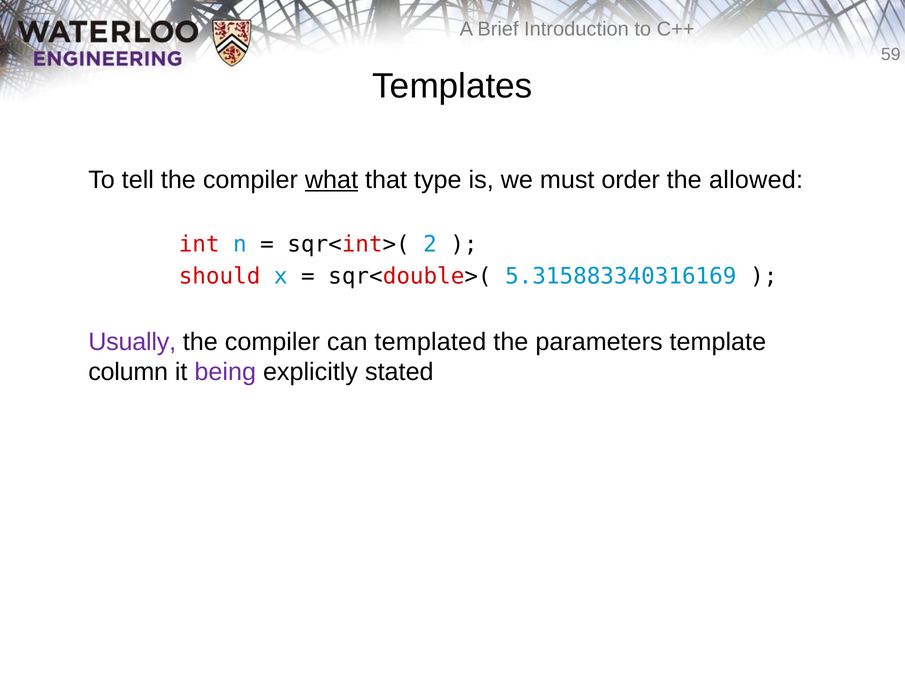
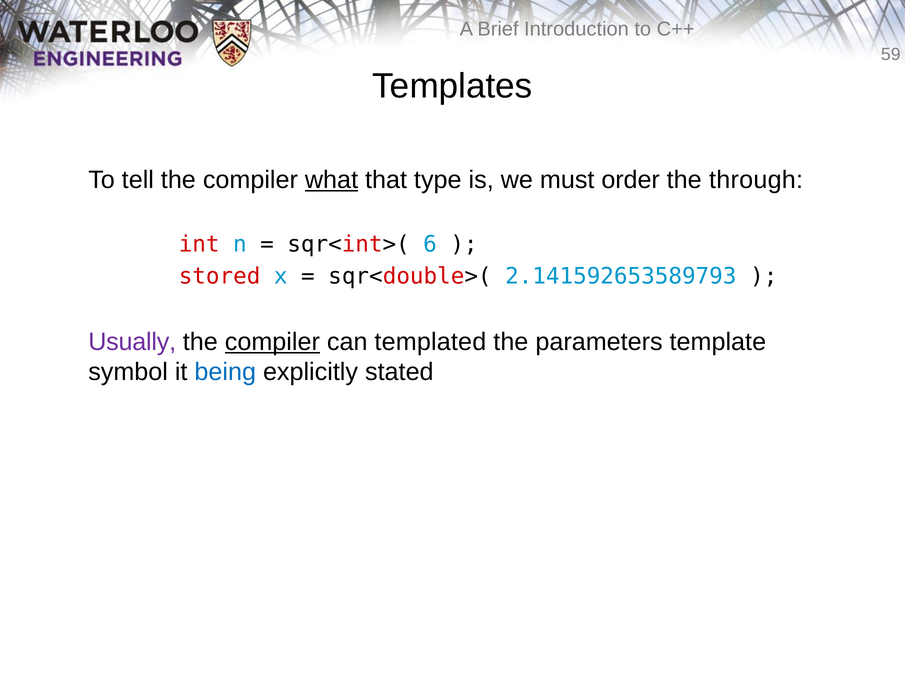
allowed: allowed -> through
2: 2 -> 6
should: should -> stored
5.315883340316169: 5.315883340316169 -> 2.141592653589793
compiler at (272, 342) underline: none -> present
column: column -> symbol
being colour: purple -> blue
